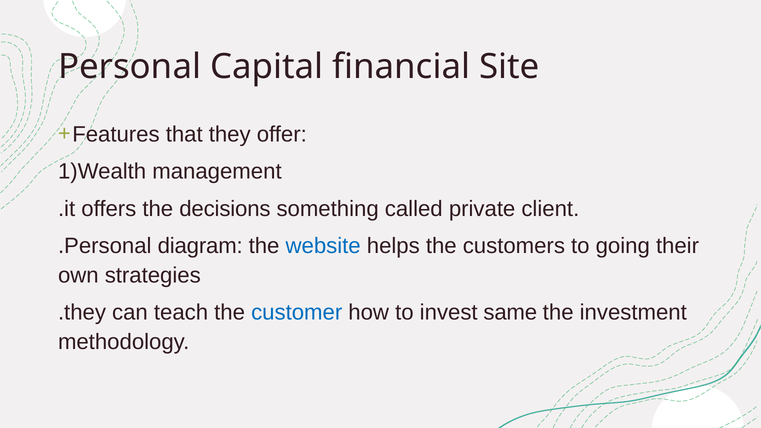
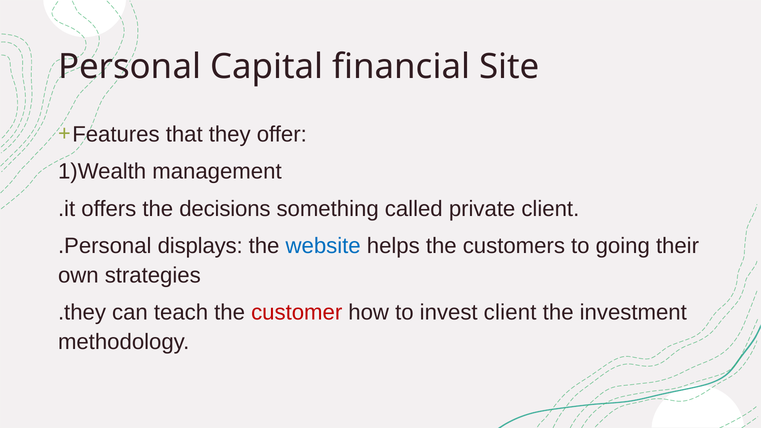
diagram: diagram -> displays
customer colour: blue -> red
invest same: same -> client
